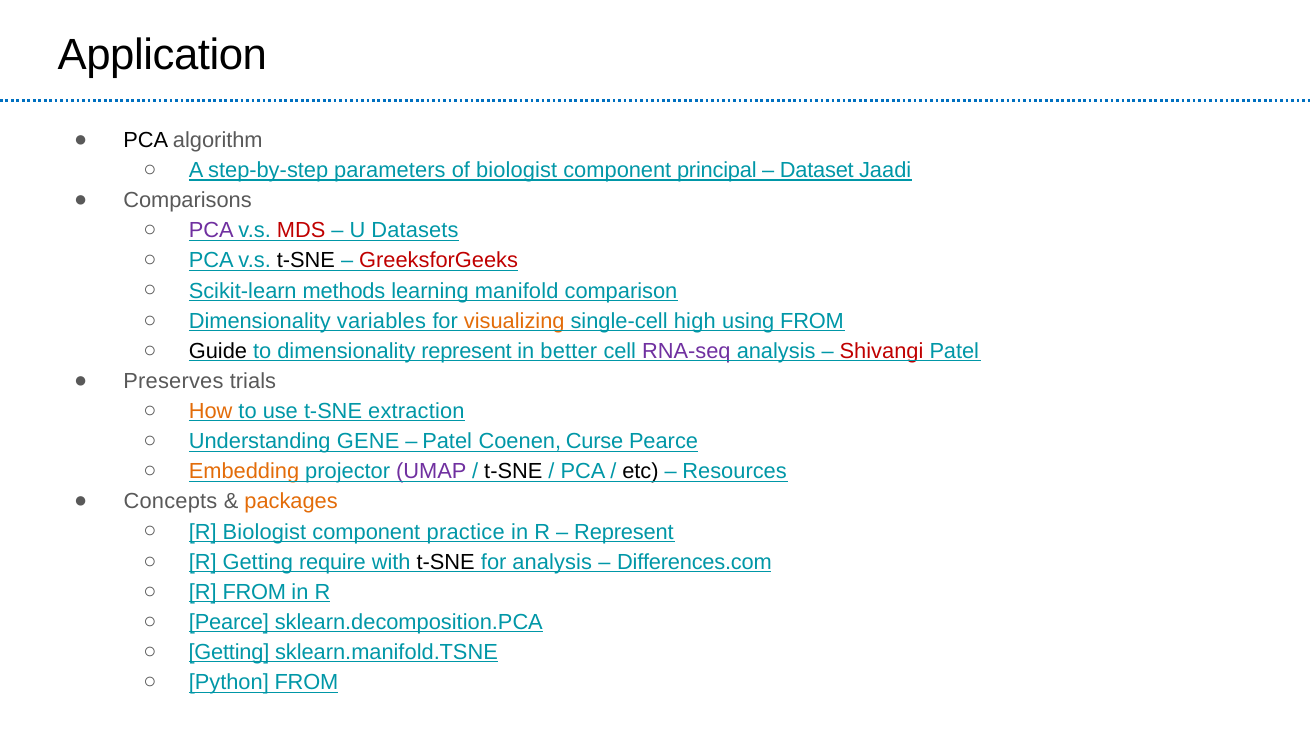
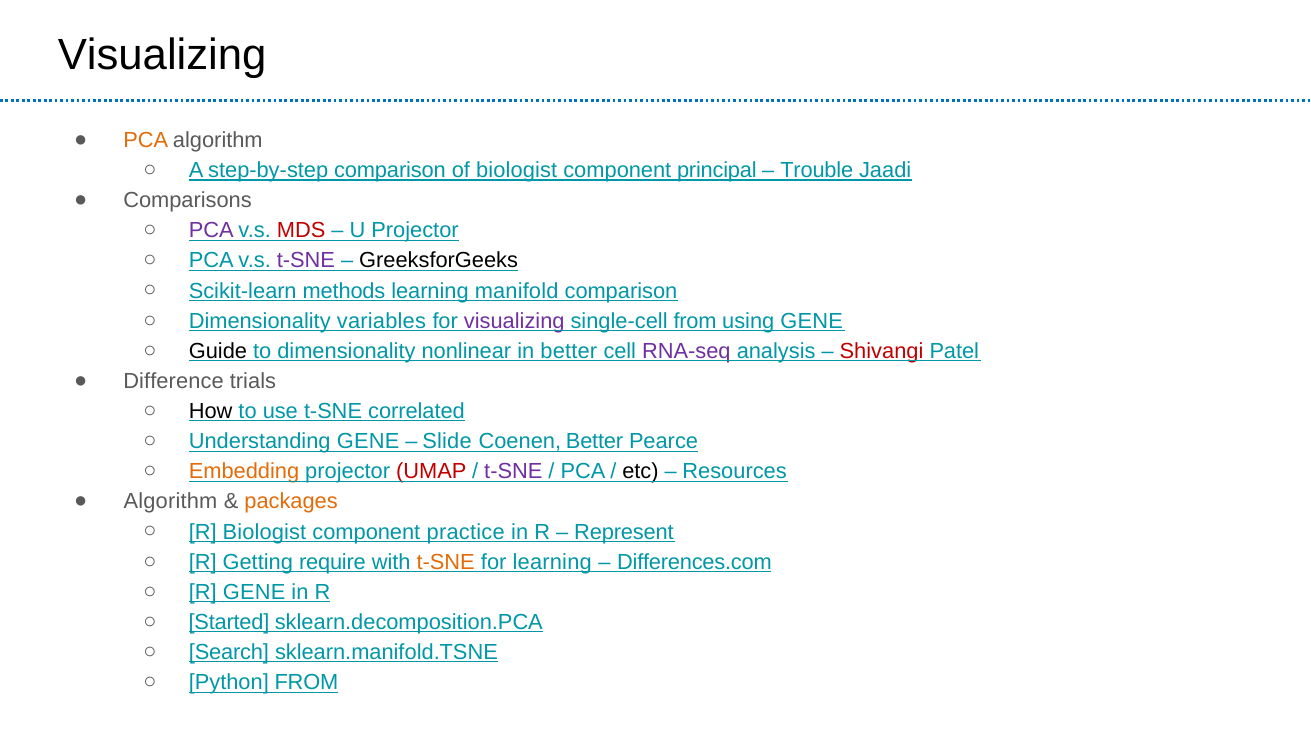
Application at (162, 55): Application -> Visualizing
PCA at (146, 140) colour: black -> orange
step-by-step parameters: parameters -> comparison
Dataset: Dataset -> Trouble
U Datasets: Datasets -> Projector
t-SNE at (306, 261) colour: black -> purple
GreeksforGeeks colour: red -> black
visualizing at (514, 321) colour: orange -> purple
single-cell high: high -> from
using FROM: FROM -> GENE
dimensionality represent: represent -> nonlinear
Preserves: Preserves -> Difference
How colour: orange -> black
extraction: extraction -> correlated
Patel at (447, 442): Patel -> Slide
Coenen Curse: Curse -> Better
UMAP colour: purple -> red
t-SNE at (513, 472) colour: black -> purple
Concepts at (170, 502): Concepts -> Algorithm
t-SNE at (446, 562) colour: black -> orange
for analysis: analysis -> learning
R FROM: FROM -> GENE
Pearce at (229, 623): Pearce -> Started
Getting at (229, 653): Getting -> Search
